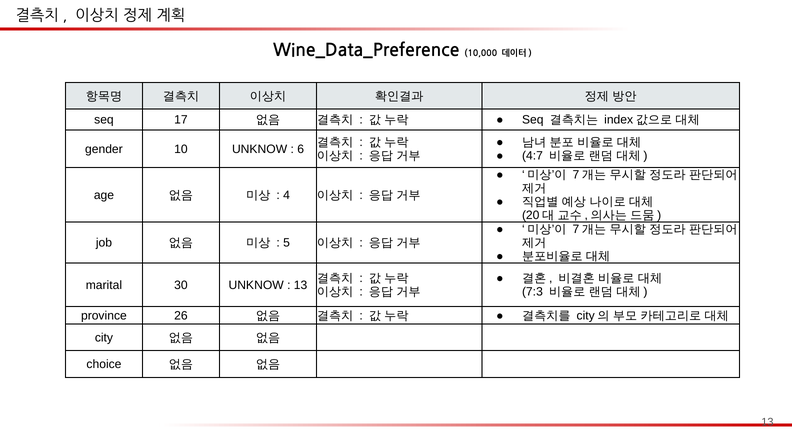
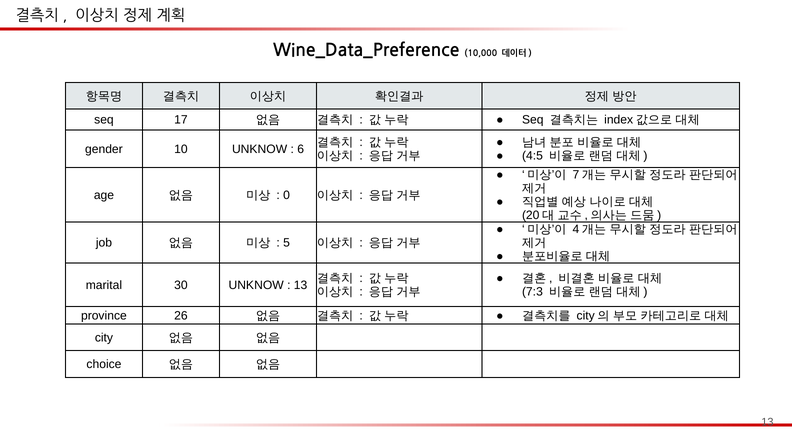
4:7: 4:7 -> 4:5
4: 4 -> 0
7 at (576, 229): 7 -> 4
